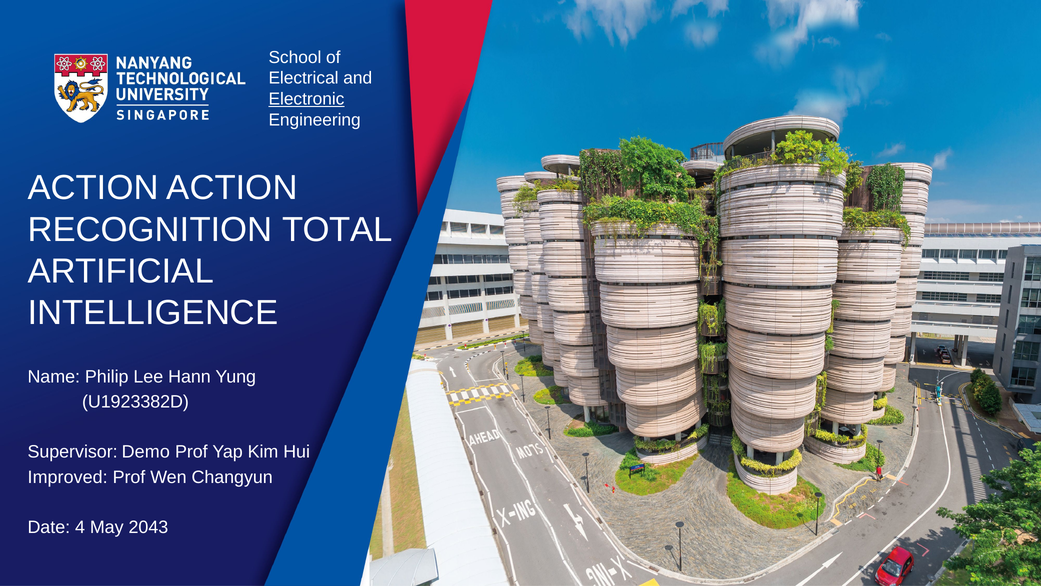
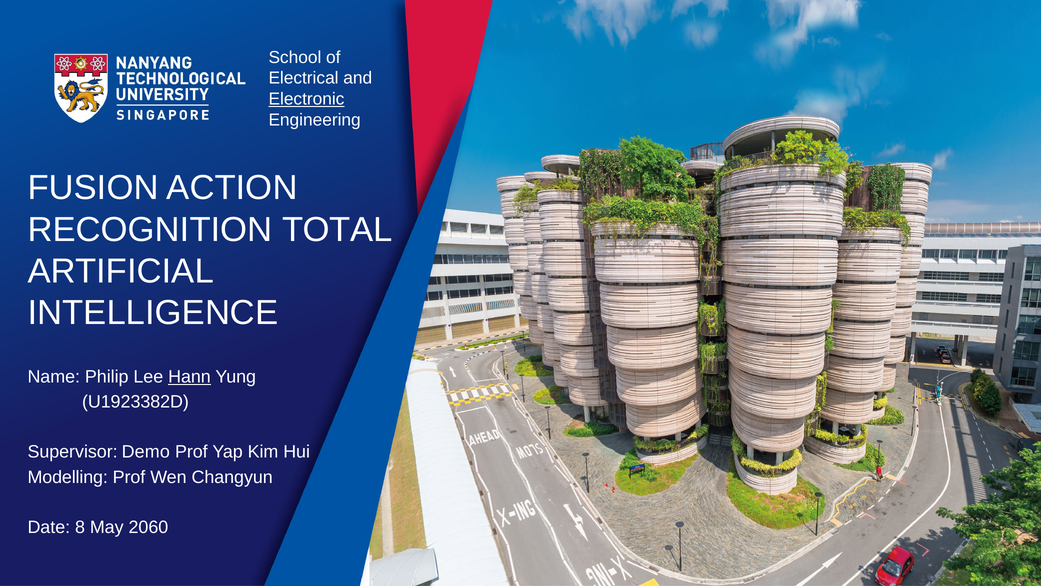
ACTION at (93, 188): ACTION -> FUSION
Hann underline: none -> present
Improved: Improved -> Modelling
4: 4 -> 8
2043: 2043 -> 2060
